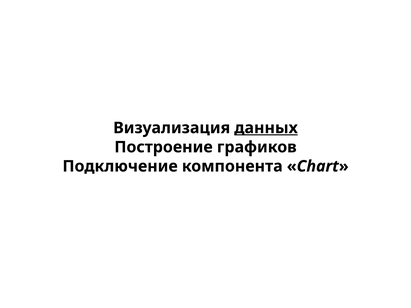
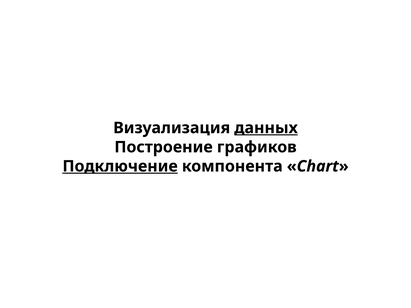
Подключение underline: none -> present
